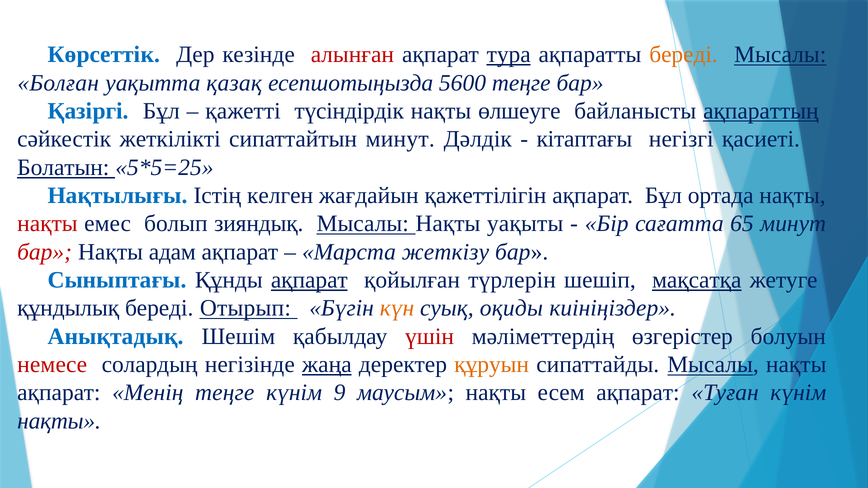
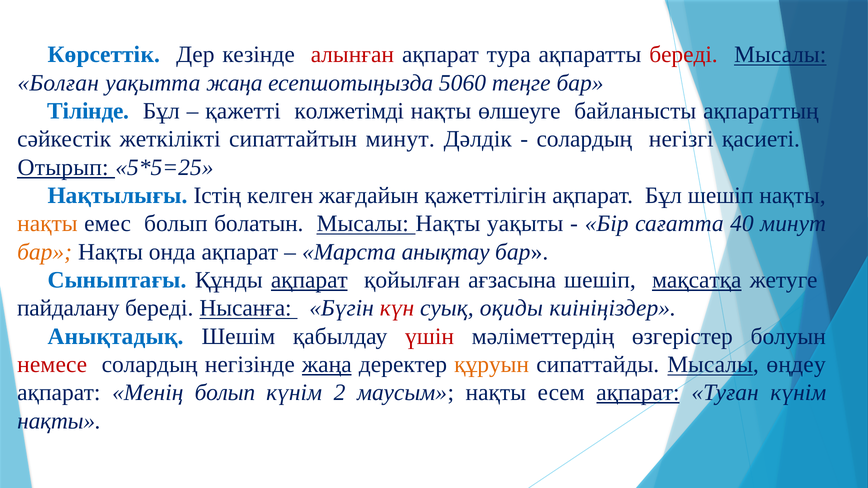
тура underline: present -> none
береді at (683, 55) colour: orange -> red
уақытта қазақ: қазақ -> жаңа
5600: 5600 -> 5060
Қазіргі: Қазіргі -> Тілінде
түсіндірдік: түсіндірдік -> колжетімді
ақпараттың underline: present -> none
кітаптағы at (584, 139): кітаптағы -> солардың
Болатын: Болатын -> Отырып
Бұл ортада: ортада -> шешіп
нақты at (47, 224) colour: red -> orange
зияндық: зияндық -> болатын
65: 65 -> 40
бар at (45, 252) colour: red -> orange
адам: адам -> онда
жеткізу: жеткізу -> анықтау
түрлерін: түрлерін -> ағзасына
құндылық: құндылық -> пайдалану
Отырып: Отырып -> Нысанға
күн colour: orange -> red
сипаттайды Мысалы нақты: нақты -> өңдеу
Менің теңге: теңге -> болып
9: 9 -> 2
ақпарат at (638, 393) underline: none -> present
